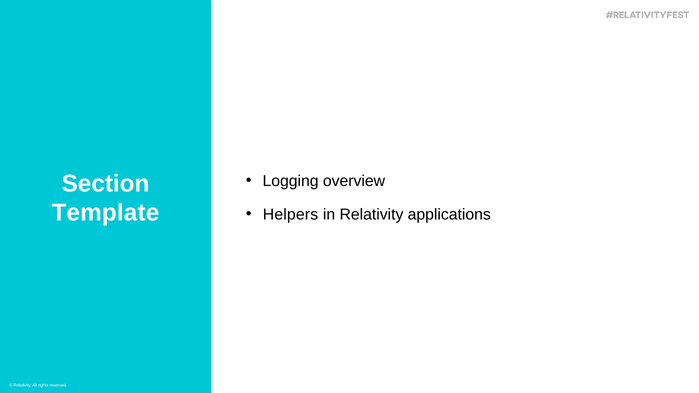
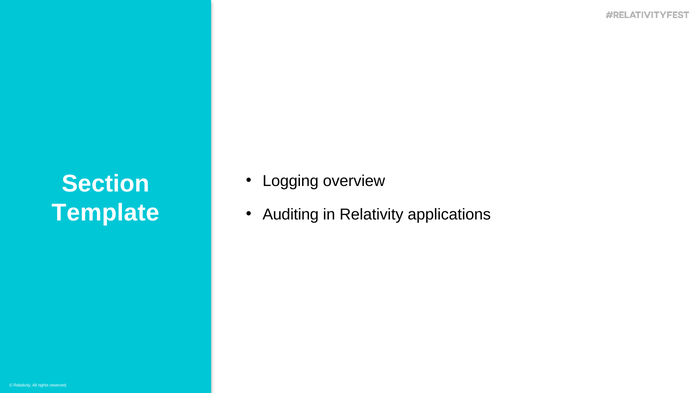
Helpers: Helpers -> Auditing
